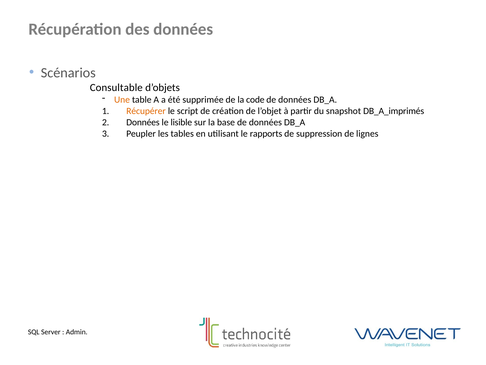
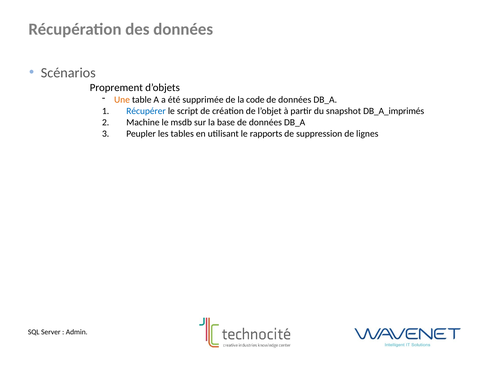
Consultable: Consultable -> Proprement
Récupérer colour: orange -> blue
Données at (143, 122): Données -> Machine
lisible: lisible -> msdb
